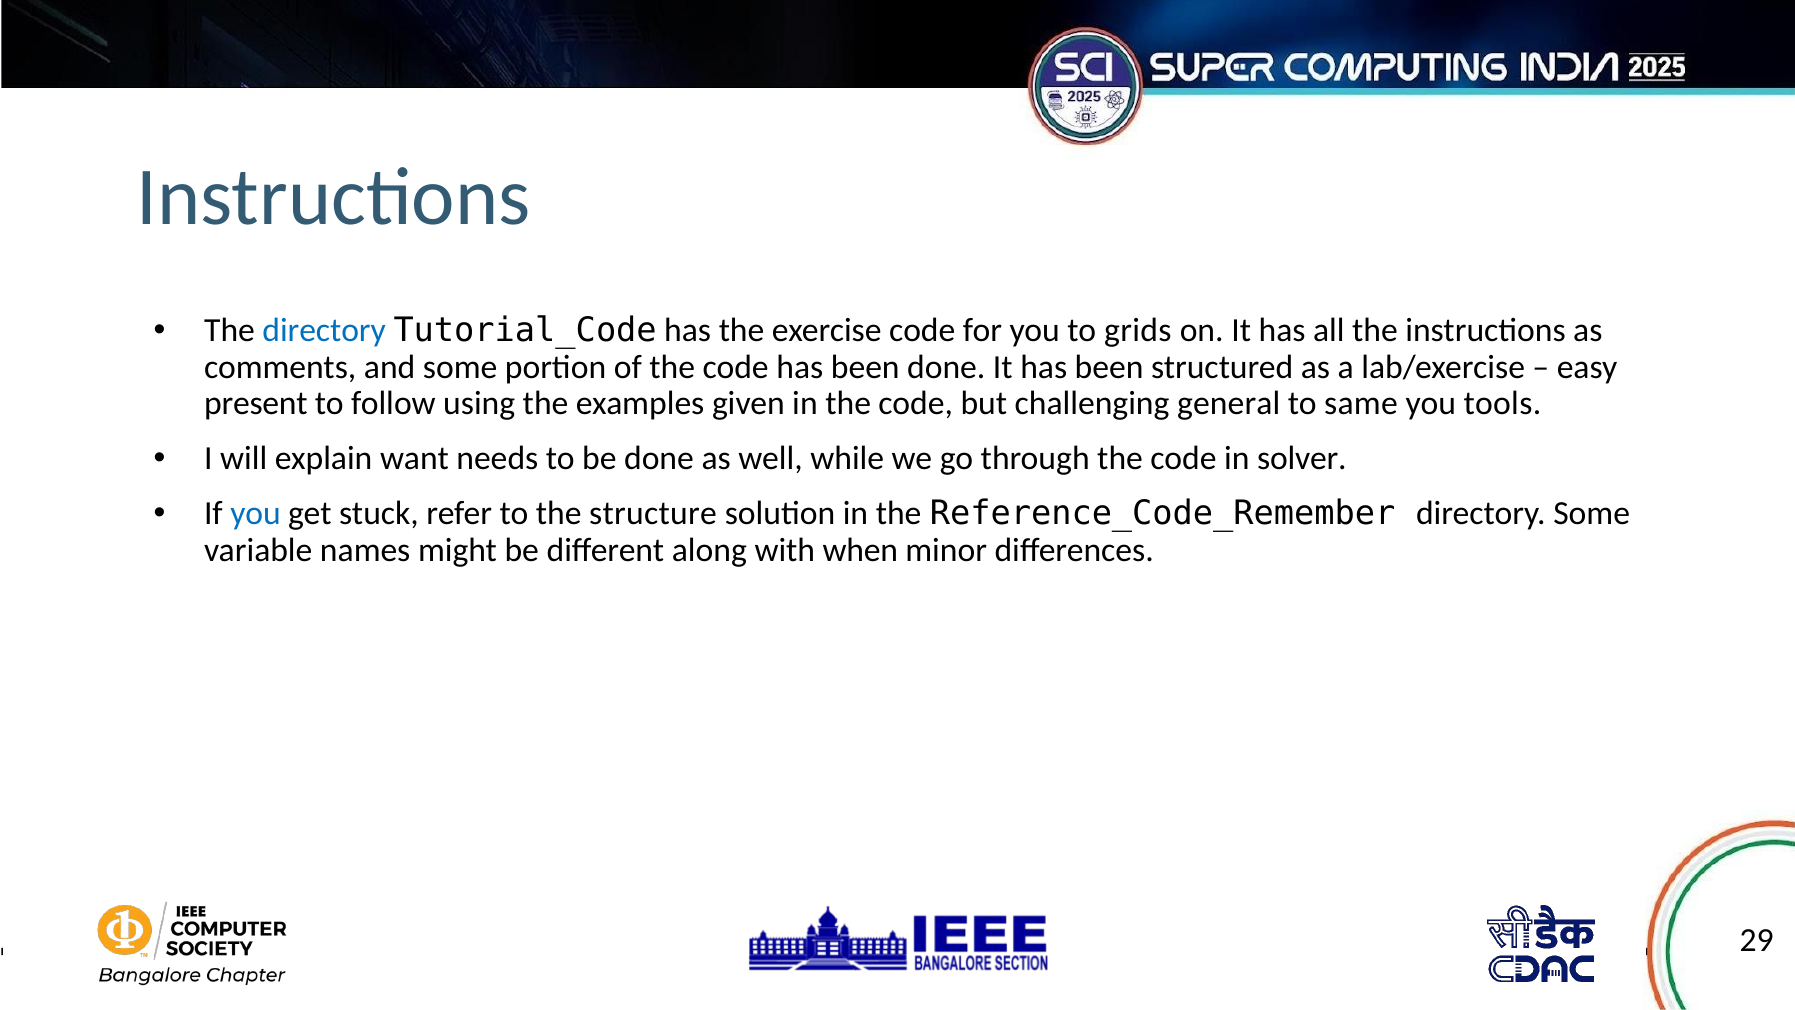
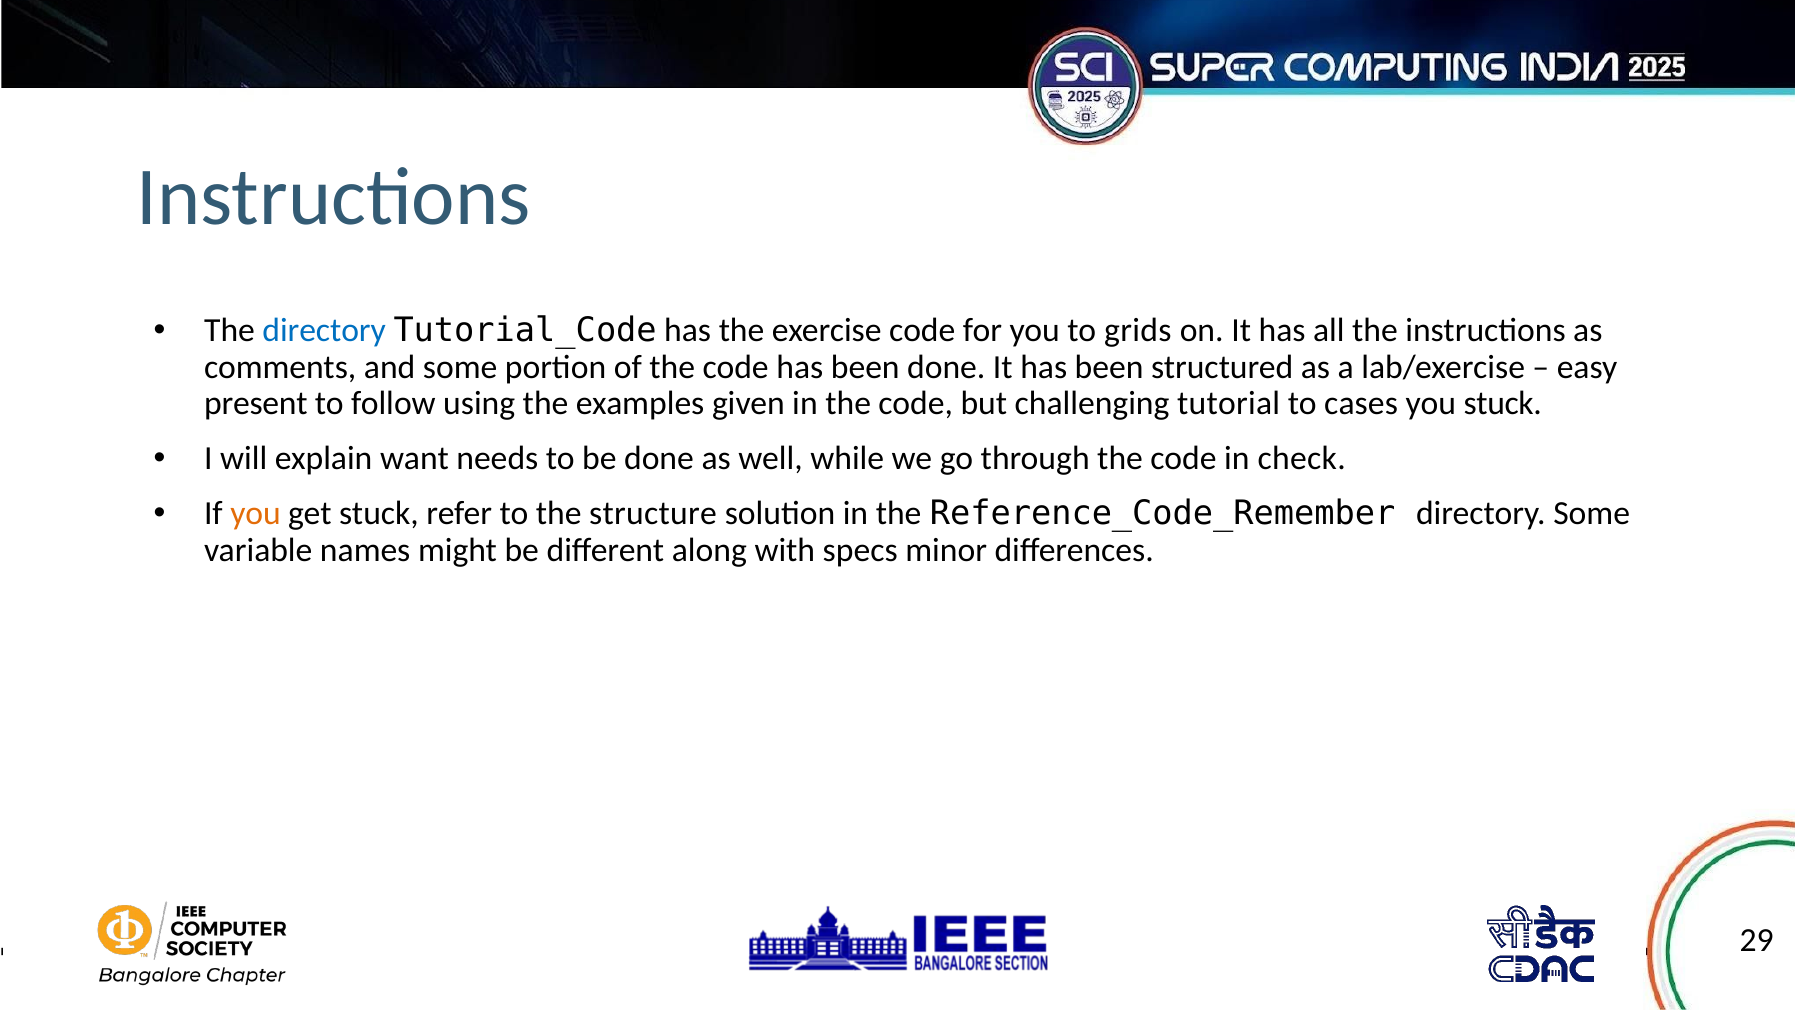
general: general -> tutorial
same: same -> cases
you tools: tools -> stuck
solver: solver -> check
you at (256, 513) colour: blue -> orange
when: when -> specs
